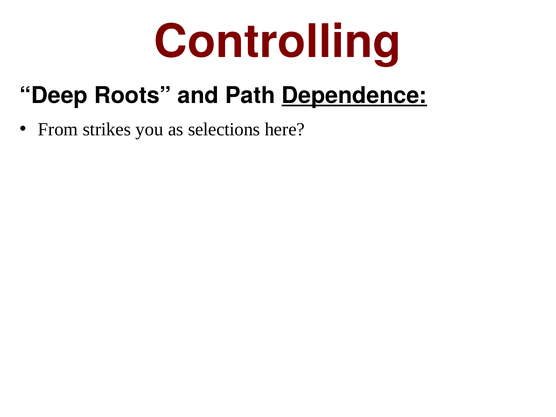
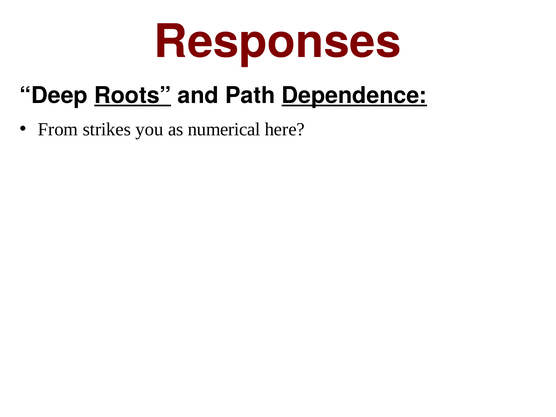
Controlling: Controlling -> Responses
Roots underline: none -> present
selections: selections -> numerical
